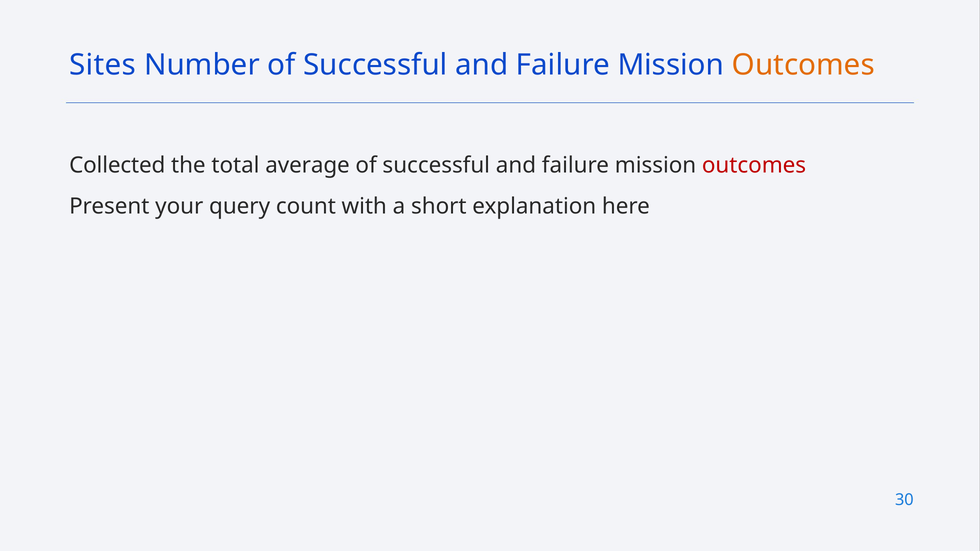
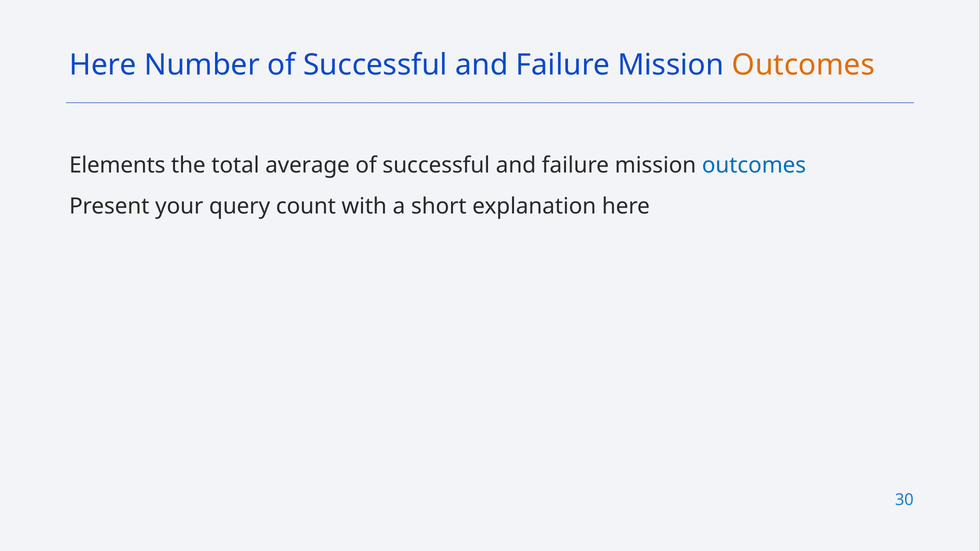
Sites at (103, 65): Sites -> Here
Collected: Collected -> Elements
outcomes at (754, 165) colour: red -> blue
